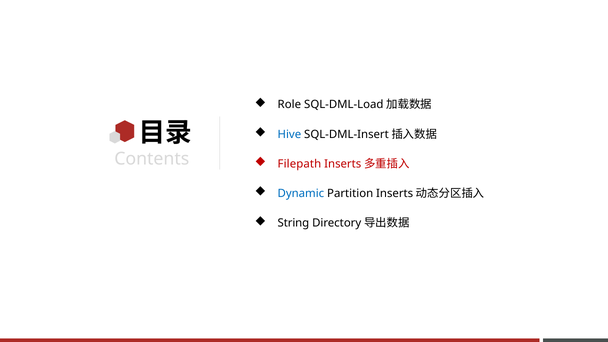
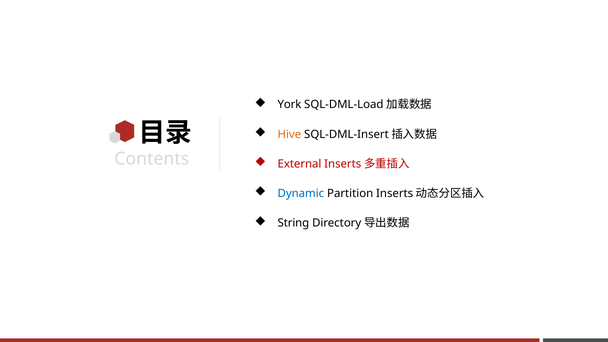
Role: Role -> York
Hive colour: blue -> orange
Filepath: Filepath -> External
